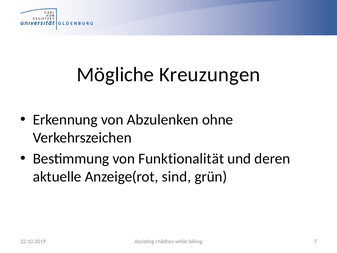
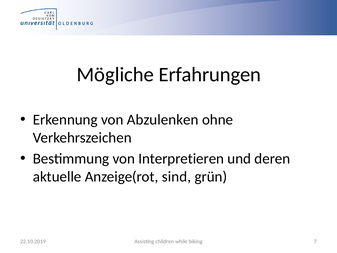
Kreuzungen: Kreuzungen -> Erfahrungen
Funktionalität: Funktionalität -> Interpretieren
